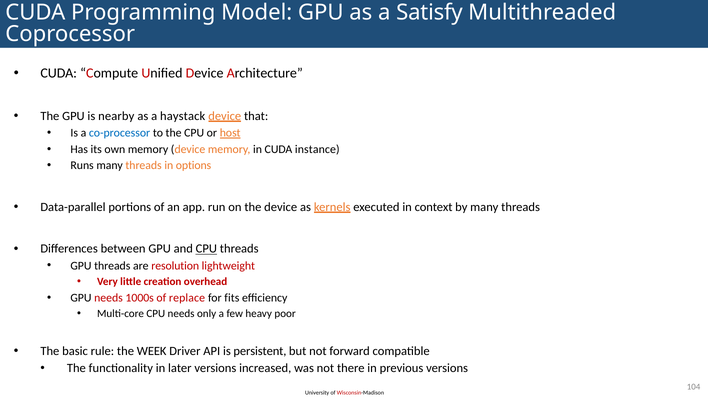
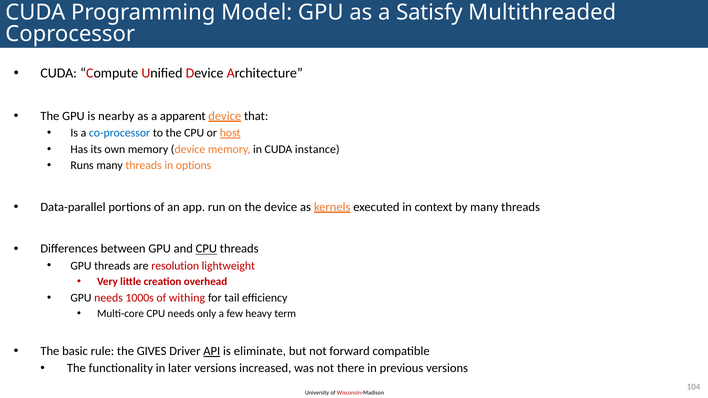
haystack: haystack -> apparent
replace: replace -> withing
fits: fits -> tail
poor: poor -> term
WEEK: WEEK -> GIVES
API underline: none -> present
persistent: persistent -> eliminate
